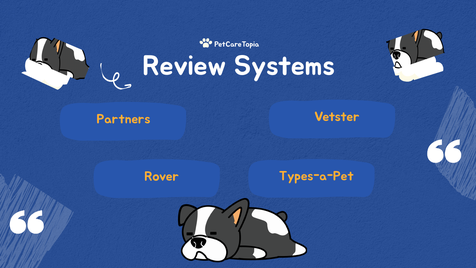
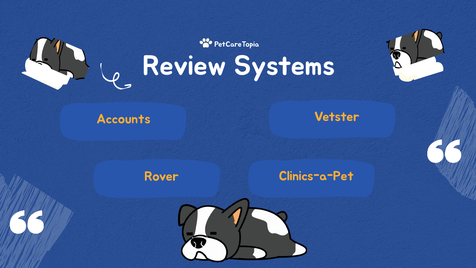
Partners: Partners -> Accounts
Types-a-Pet: Types-a-Pet -> Clinics-a-Pet
